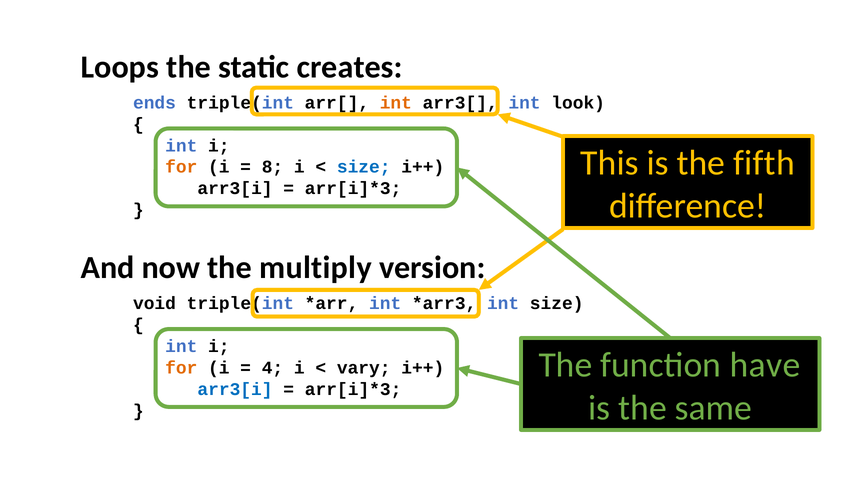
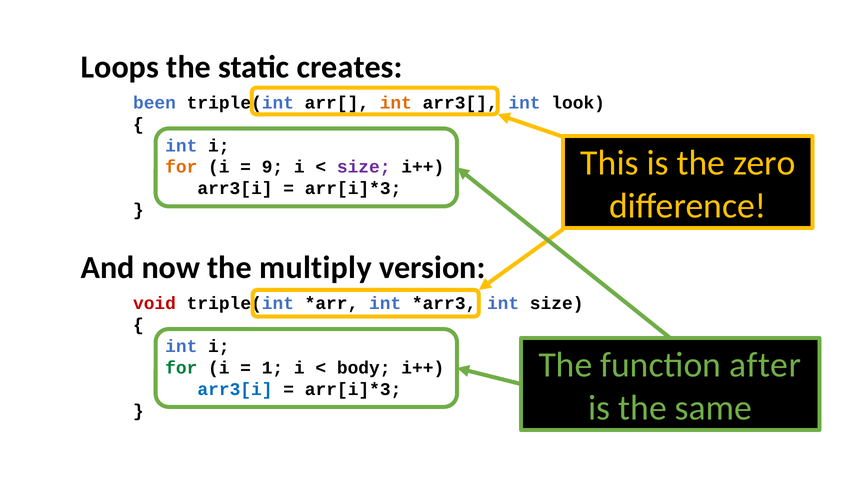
ends: ends -> been
fifth: fifth -> zero
8: 8 -> 9
size at (364, 167) colour: blue -> purple
void colour: black -> red
have: have -> after
for at (181, 368) colour: orange -> green
4: 4 -> 1
vary: vary -> body
